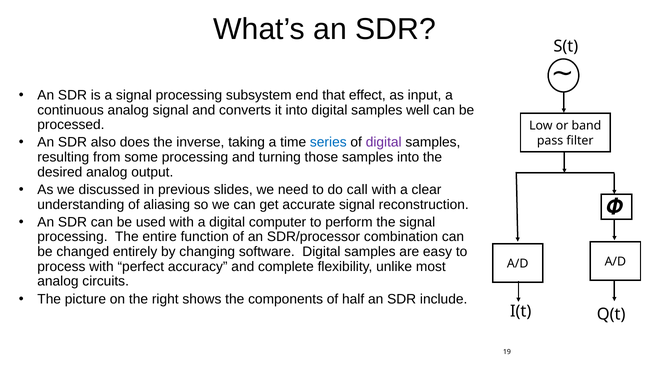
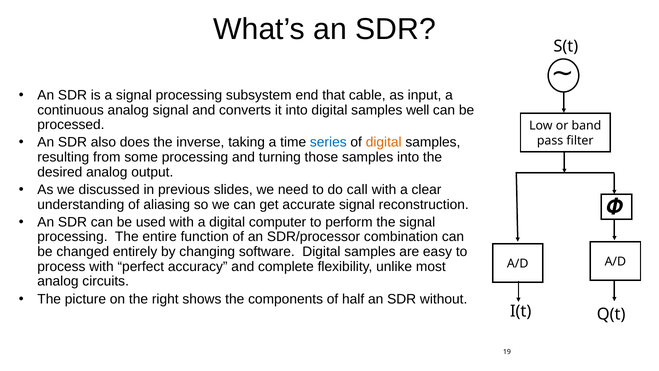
effect: effect -> cable
digital at (384, 142) colour: purple -> orange
include: include -> without
